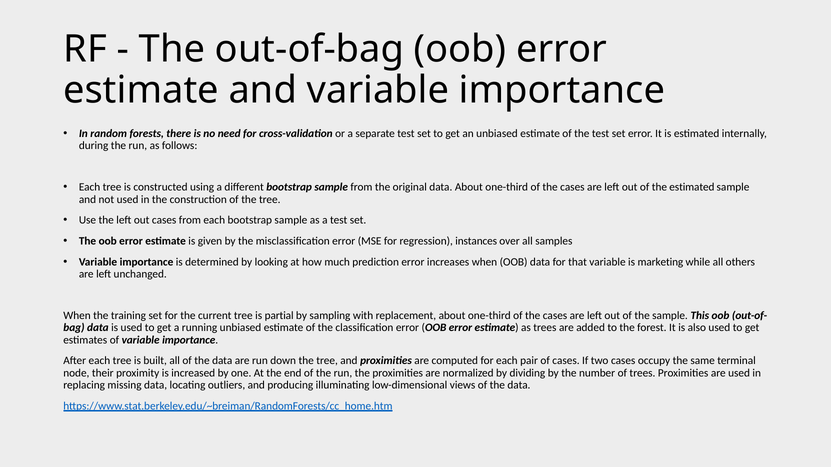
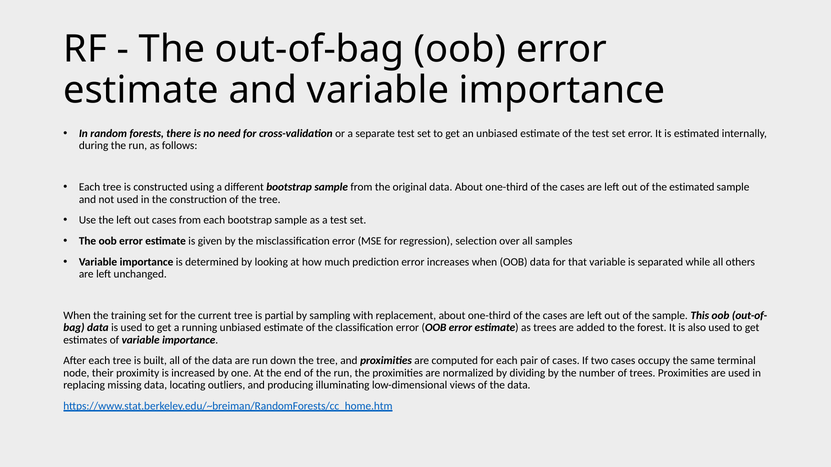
instances: instances -> selection
marketing: marketing -> separated
